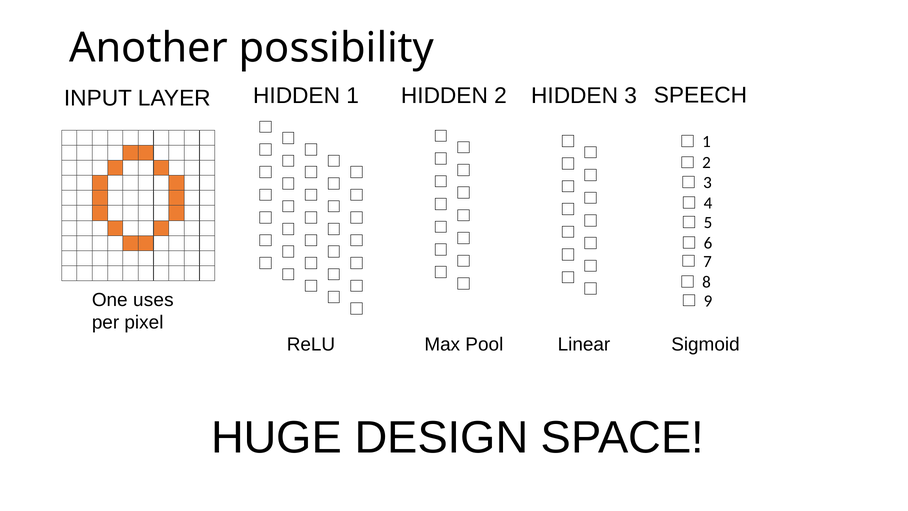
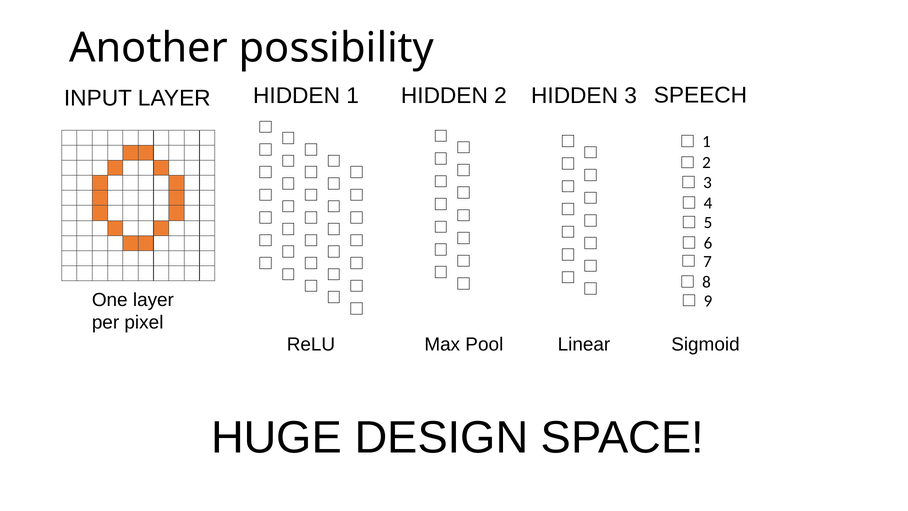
One uses: uses -> layer
